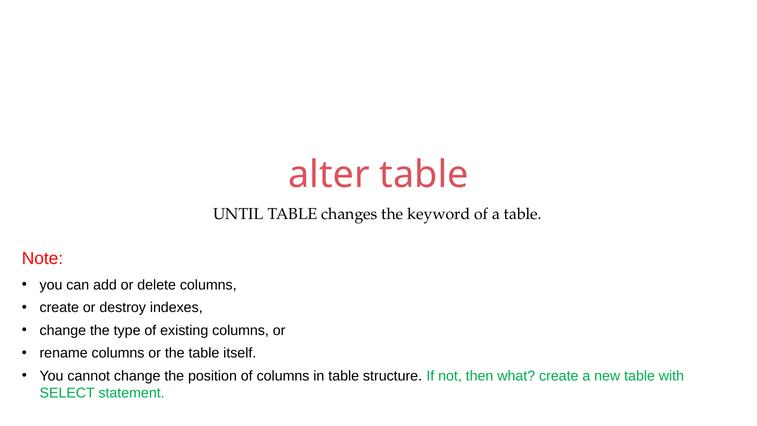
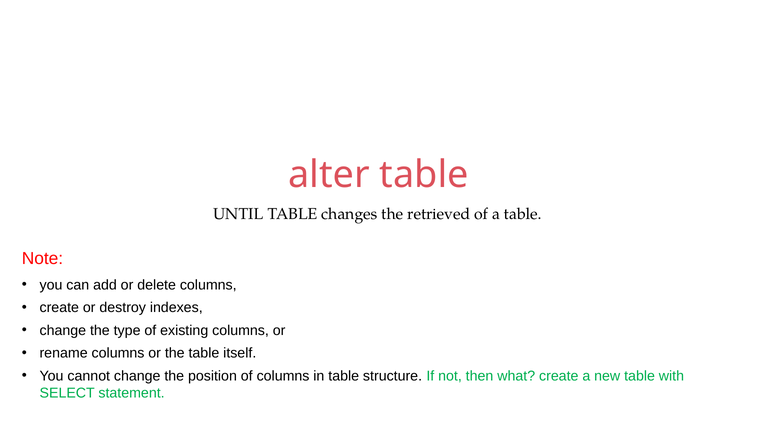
keyword: keyword -> retrieved
